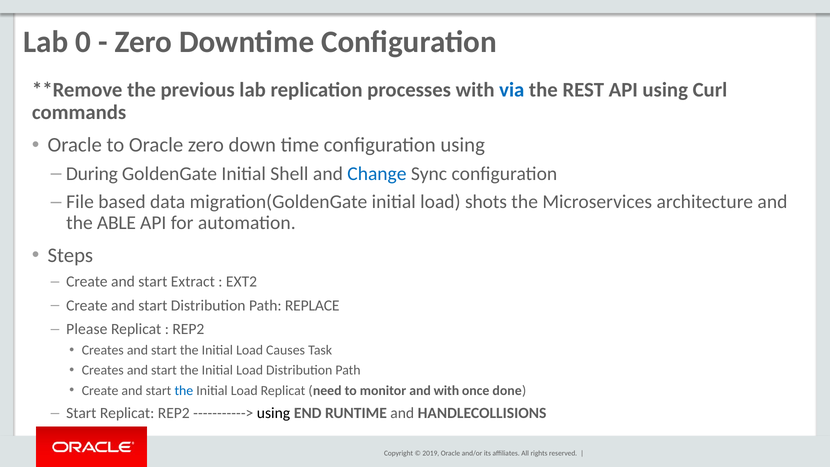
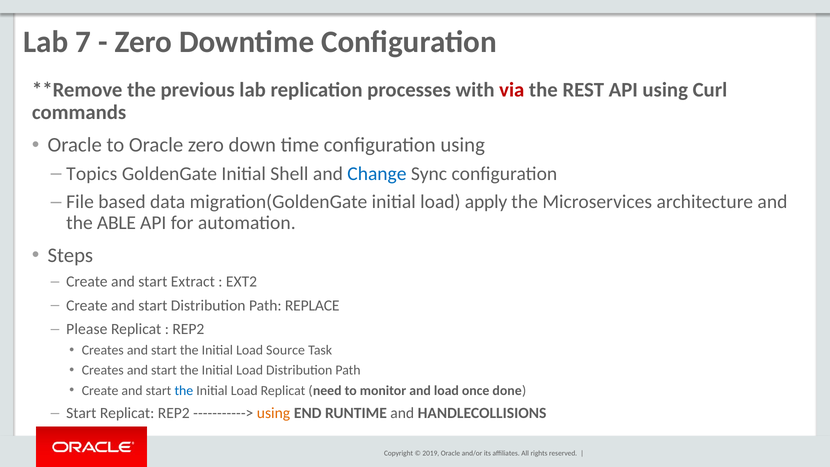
0: 0 -> 7
via colour: blue -> red
During: During -> Topics
shots: shots -> apply
Causes: Causes -> Source
and with: with -> load
using at (274, 413) colour: black -> orange
